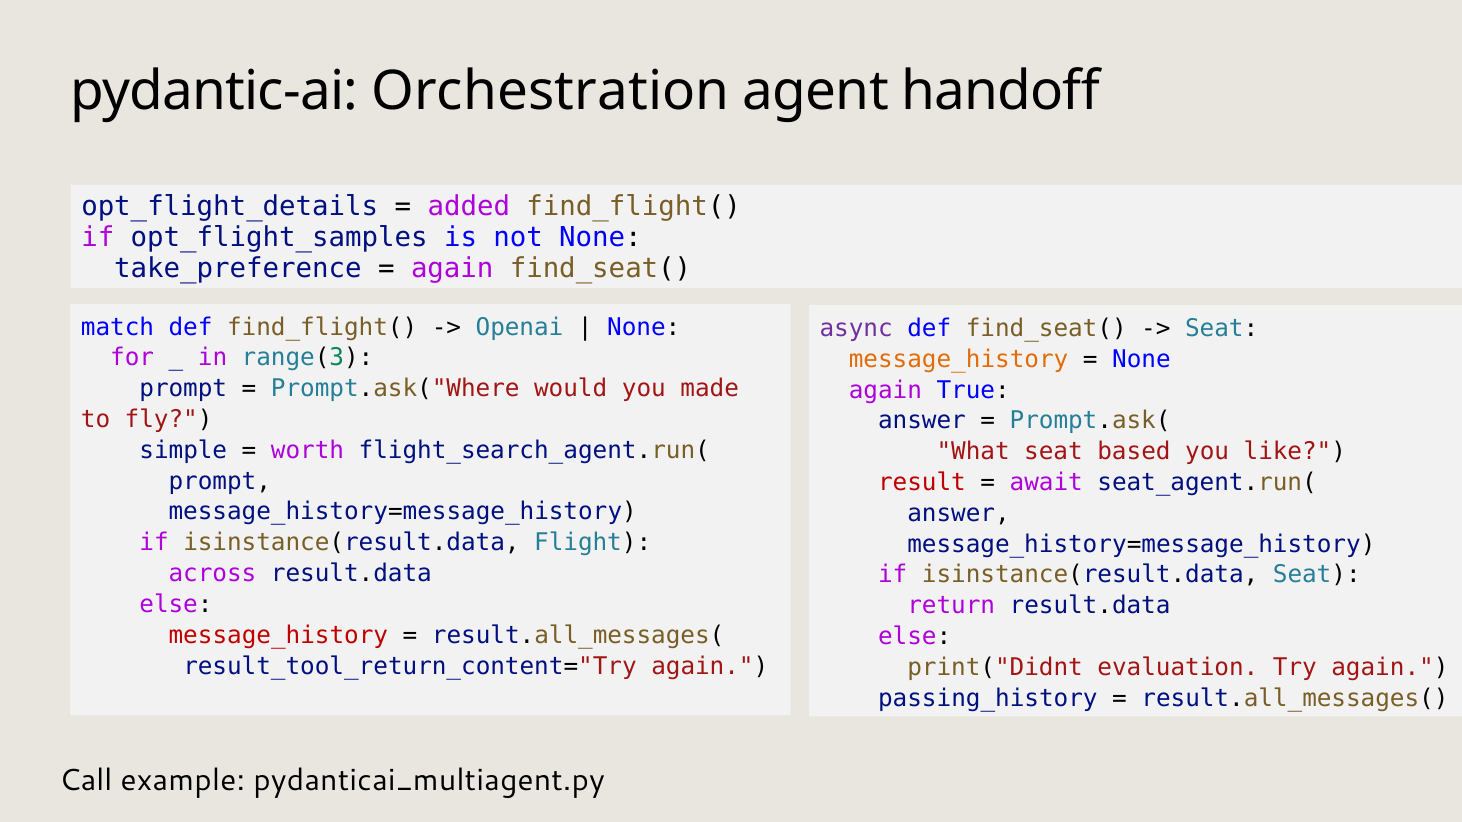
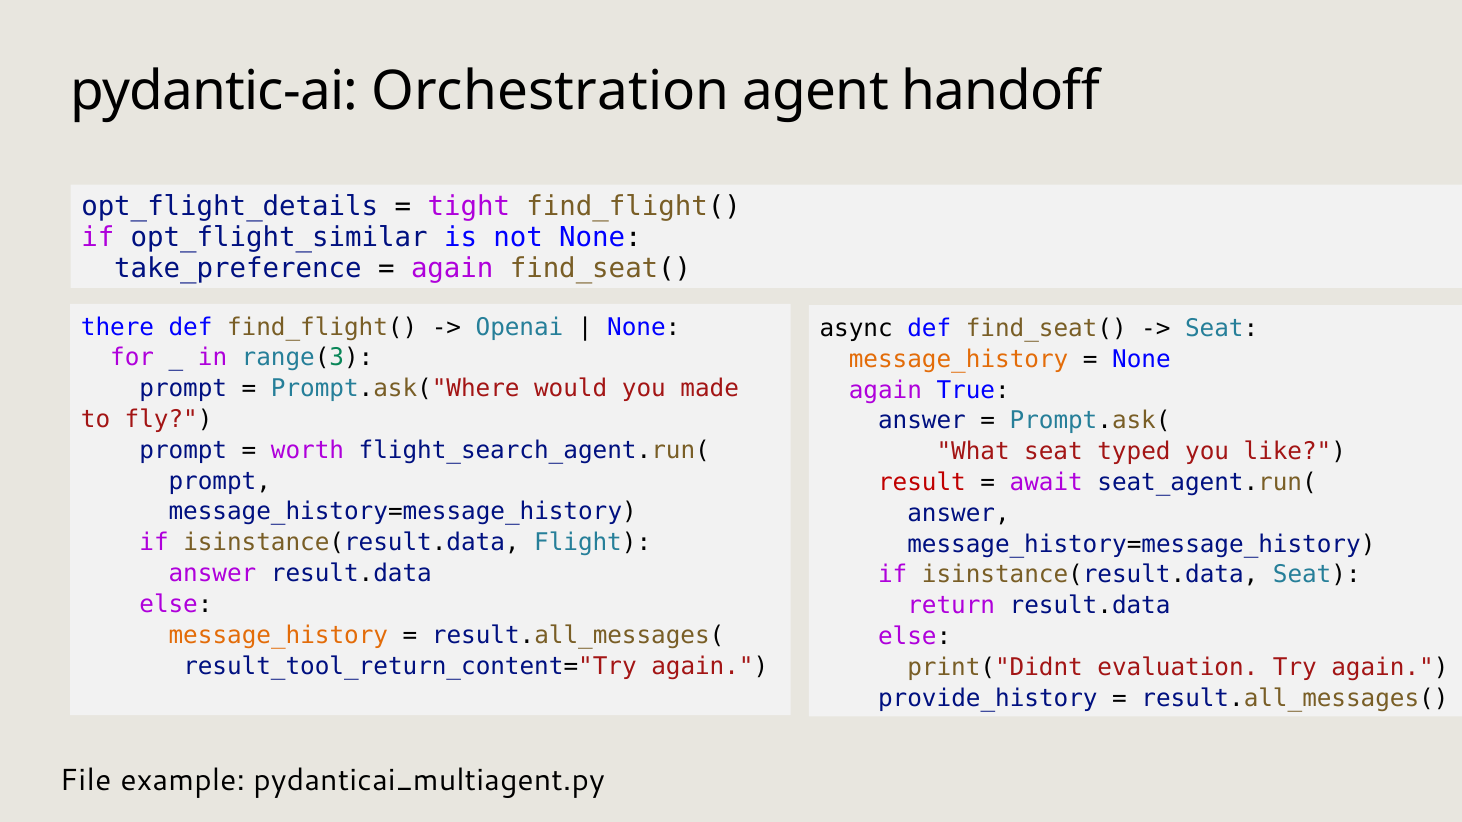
added: added -> tight
opt_flight_samples: opt_flight_samples -> opt_flight_similar
match: match -> there
async colour: purple -> black
simple at (183, 451): simple -> prompt
based: based -> typed
across at (212, 574): across -> answer
message_history at (278, 635) colour: red -> orange
passing_history: passing_history -> provide_history
Call: Call -> File
